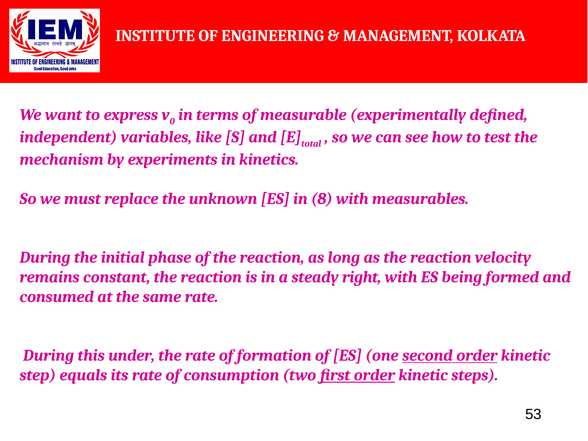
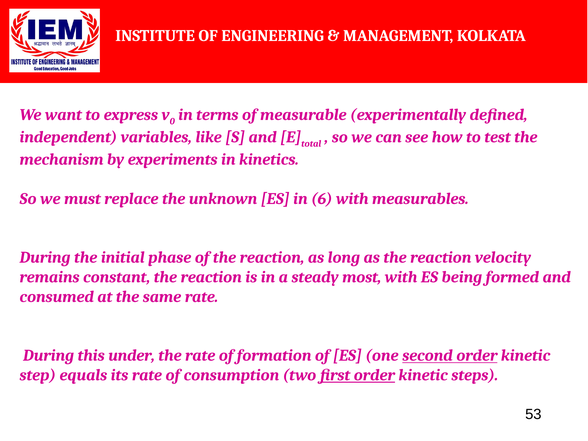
8: 8 -> 6
right: right -> most
